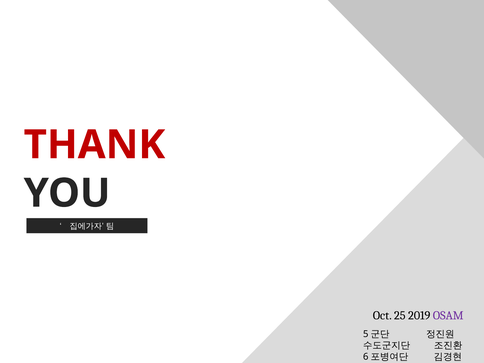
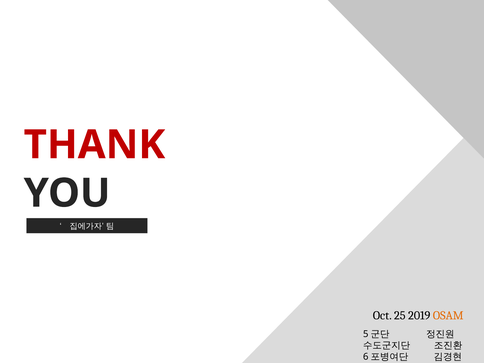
OSAM colour: purple -> orange
